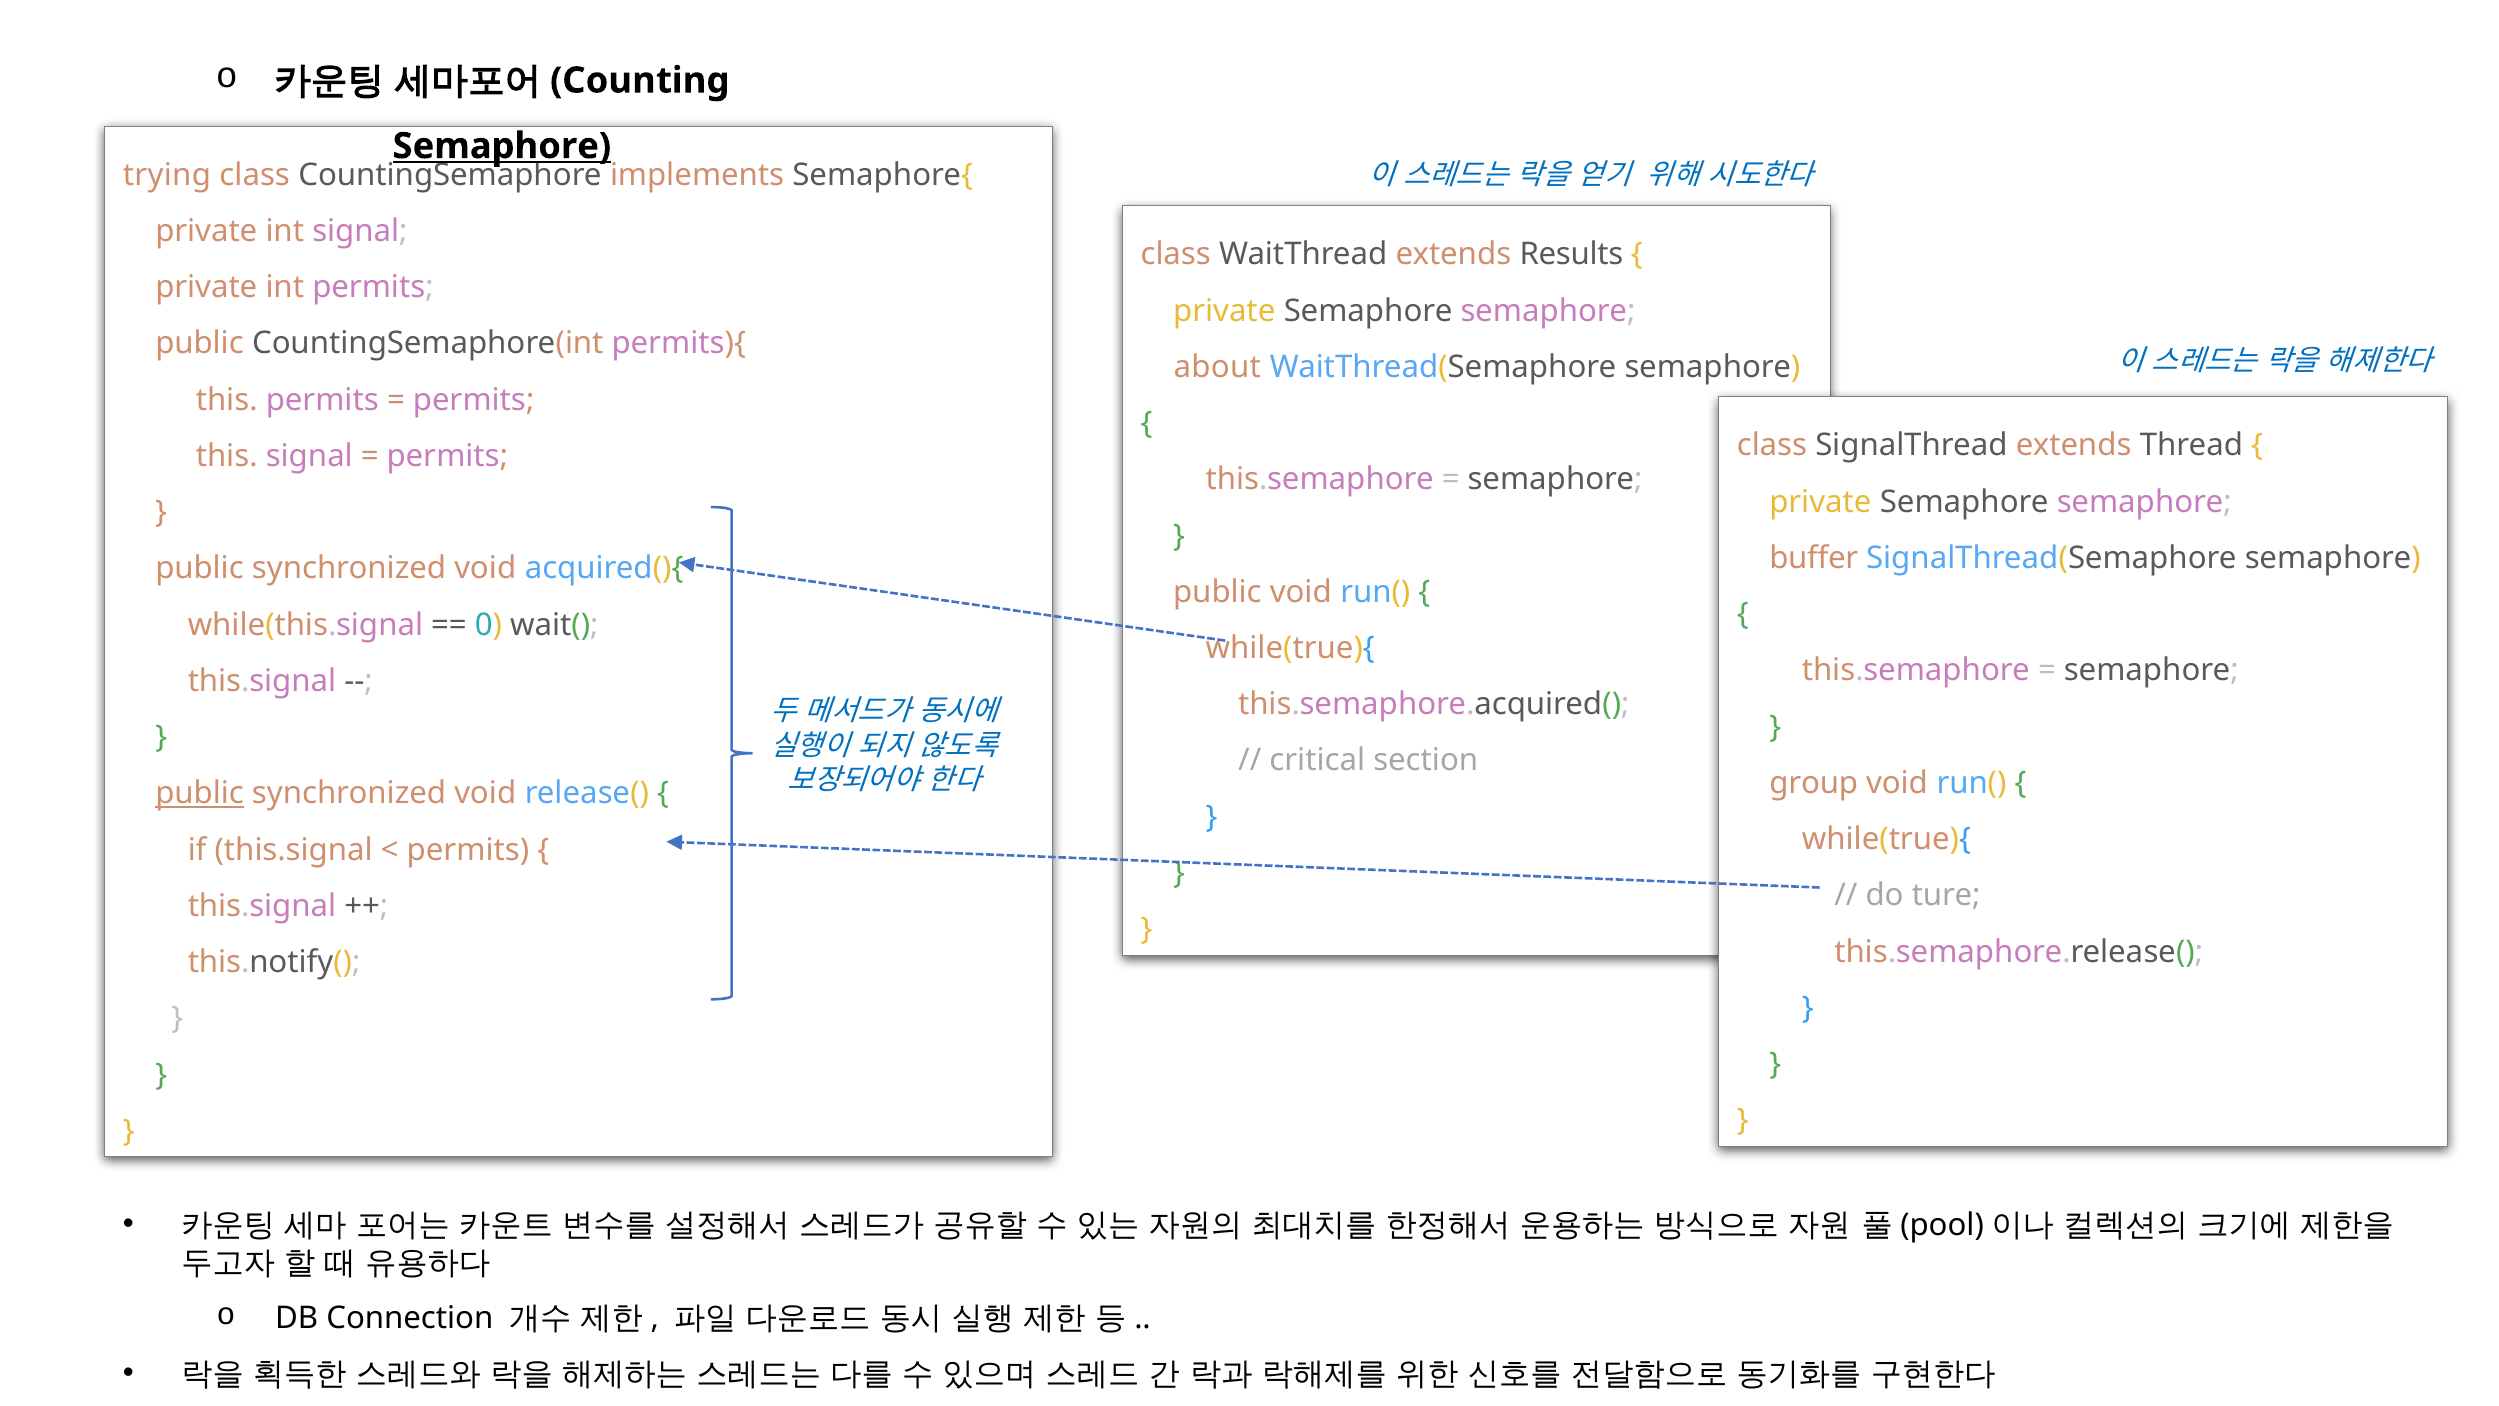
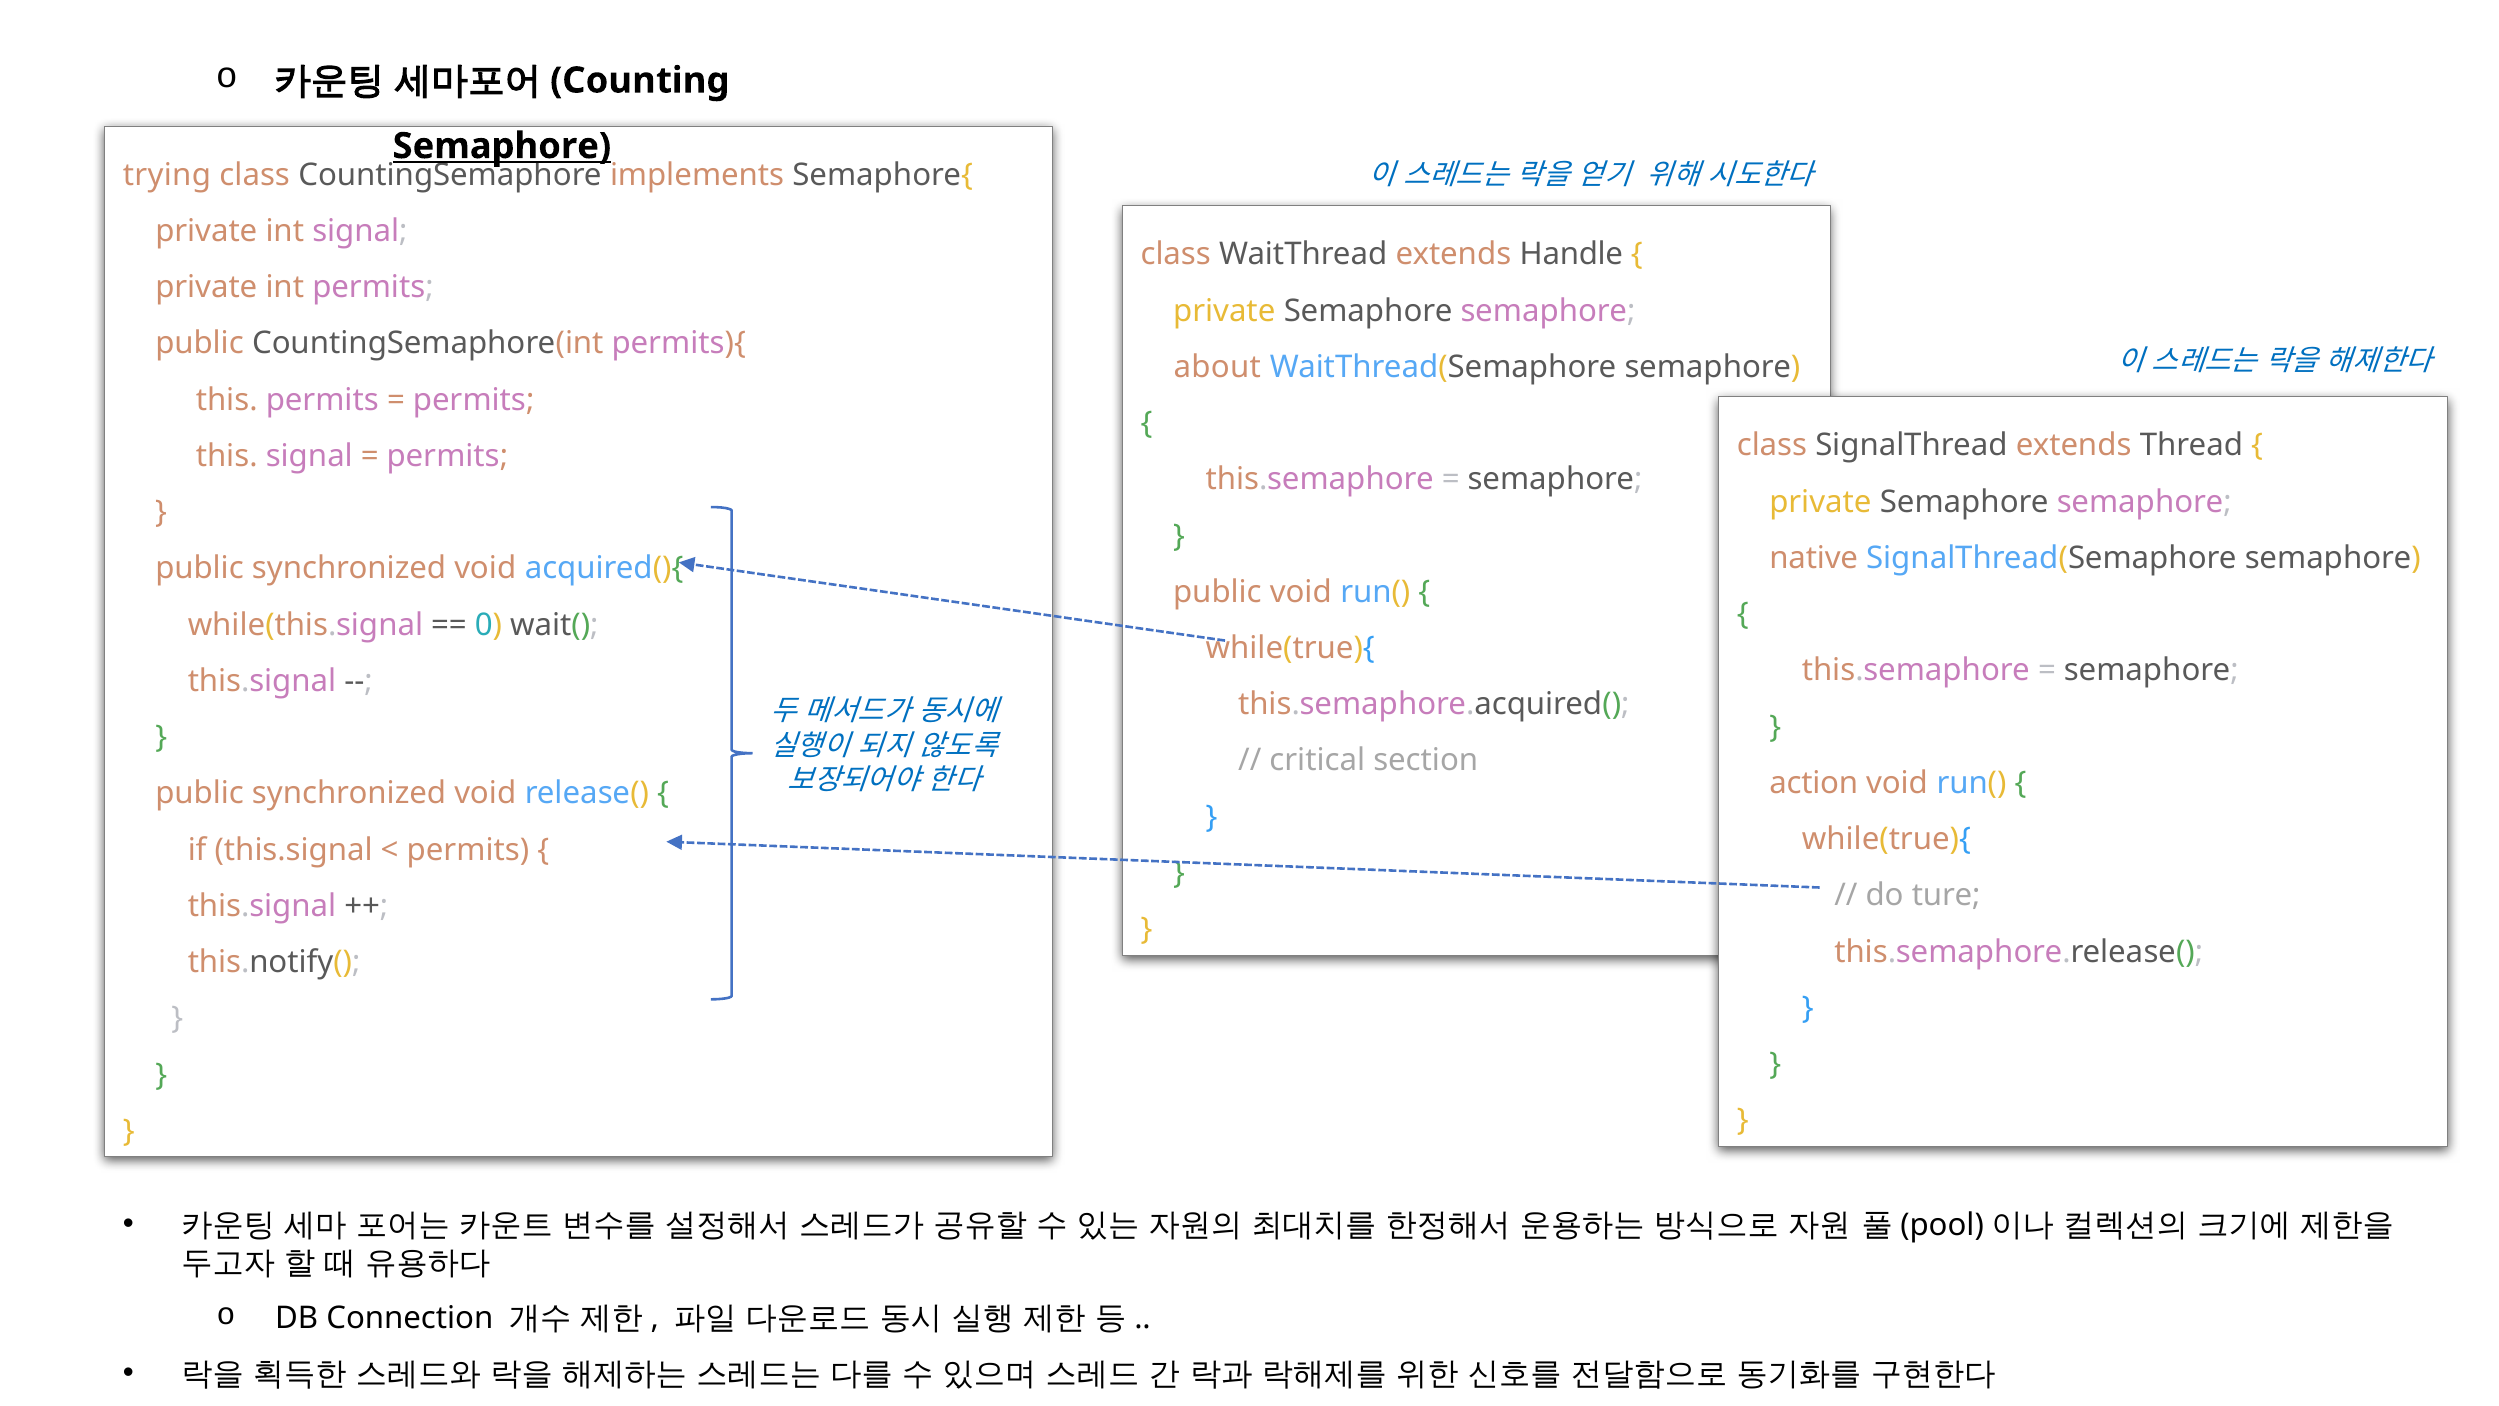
Results: Results -> Handle
buffer: buffer -> native
group: group -> action
public at (200, 793) underline: present -> none
